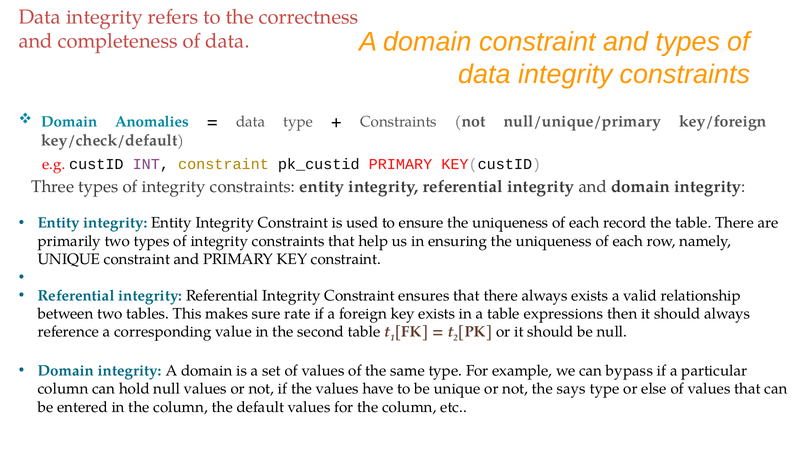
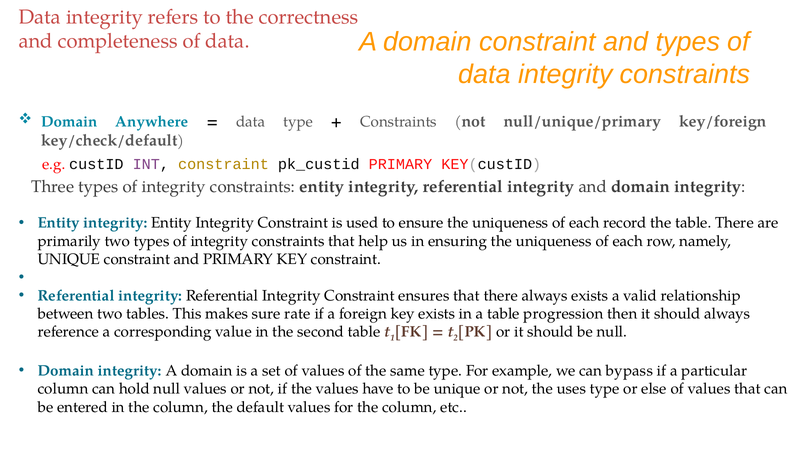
Anomalies: Anomalies -> Anywhere
expressions: expressions -> progression
says: says -> uses
